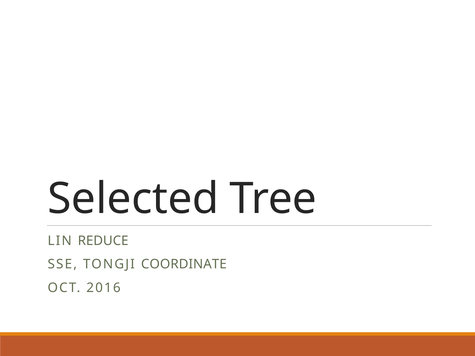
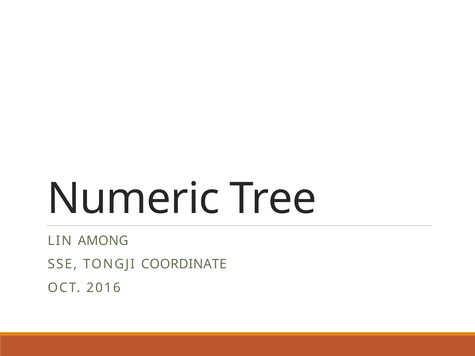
Selected: Selected -> Numeric
REDUCE: REDUCE -> AMONG
